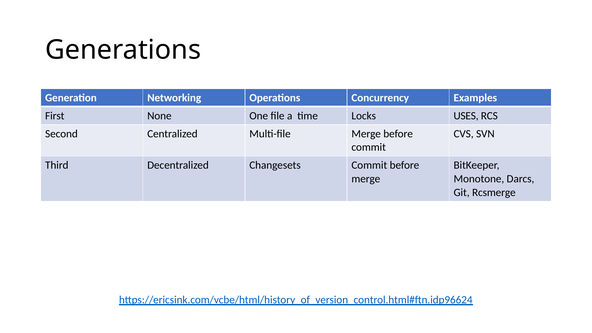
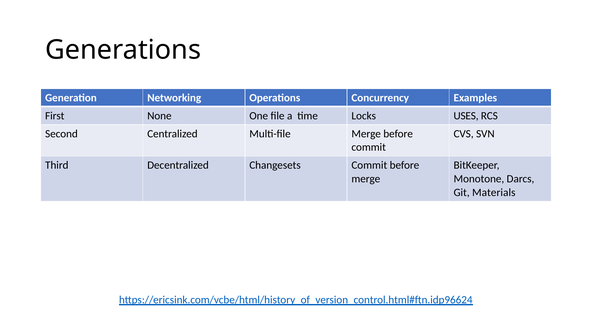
Rcsmerge: Rcsmerge -> Materials
